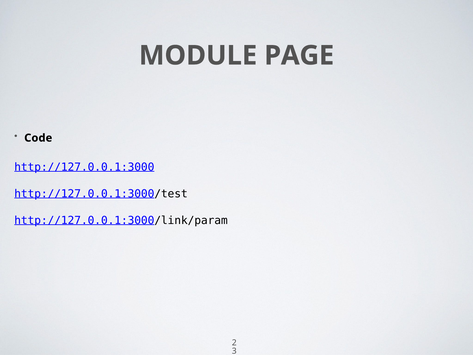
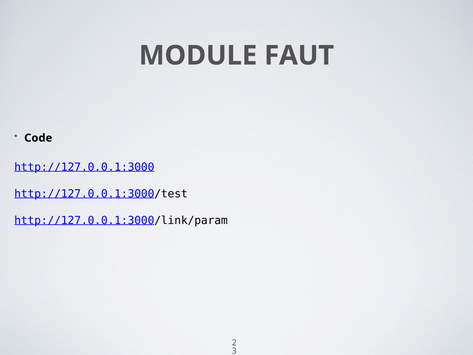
PAGE: PAGE -> FAUT
